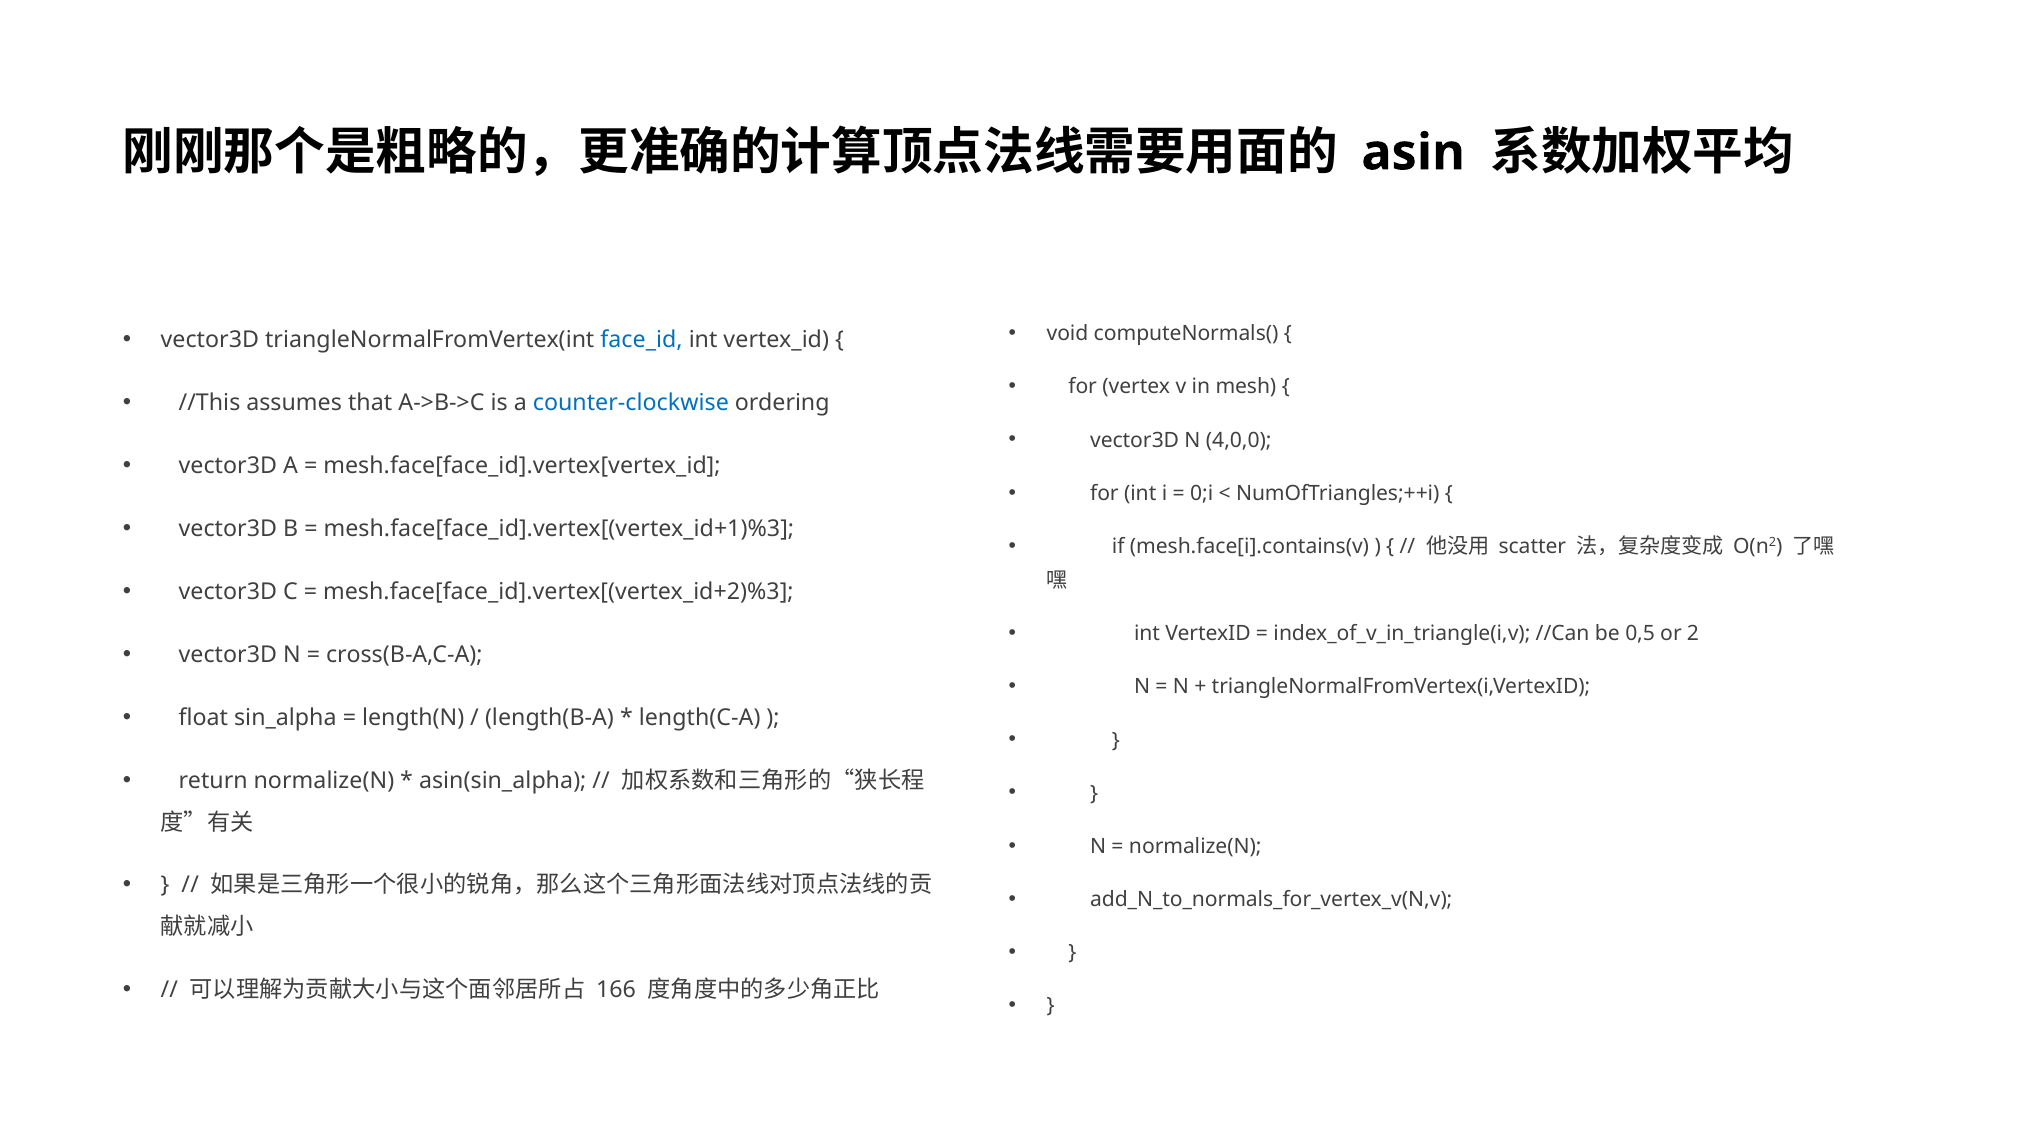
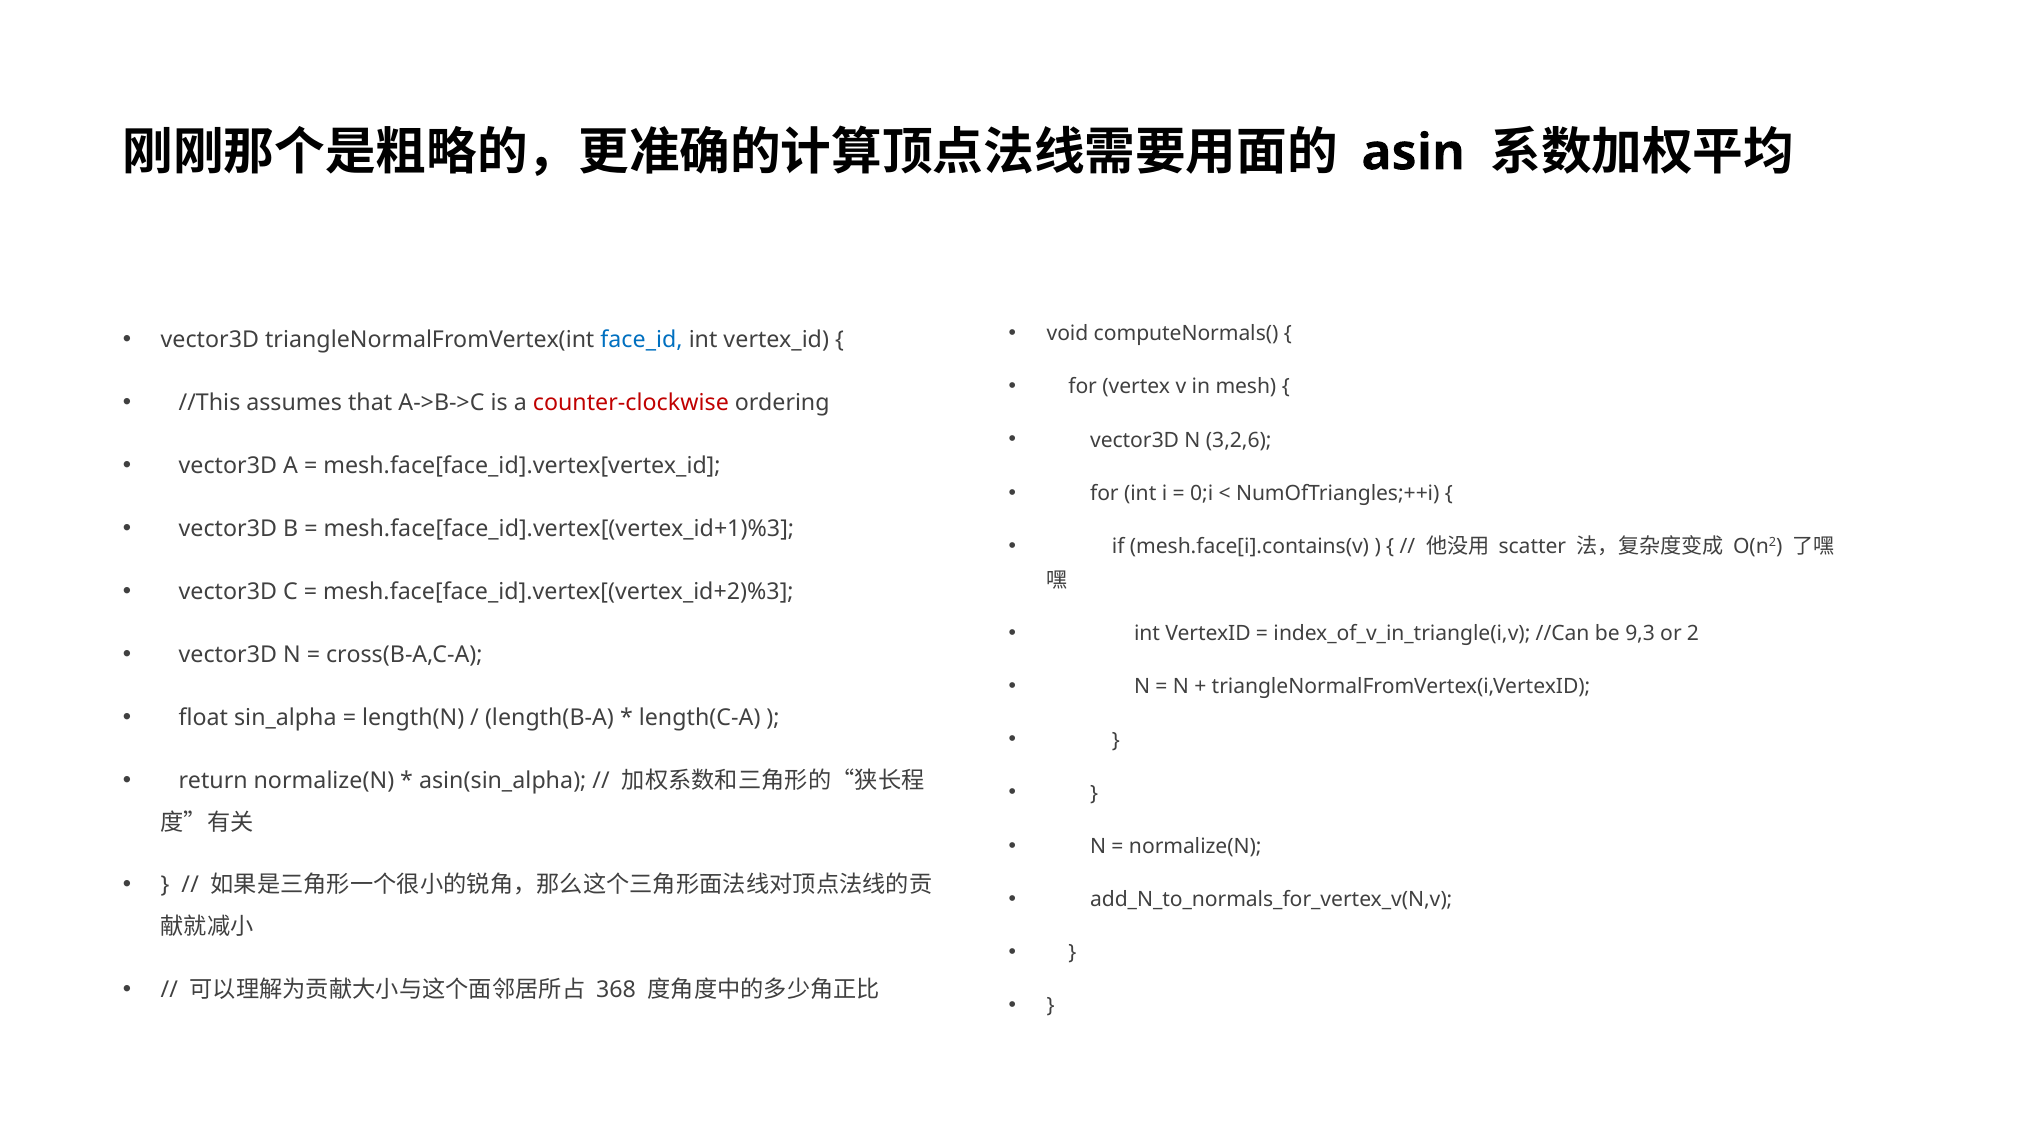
counter-clockwise colour: blue -> red
4,0,0: 4,0,0 -> 3,2,6
0,5: 0,5 -> 9,3
166: 166 -> 368
